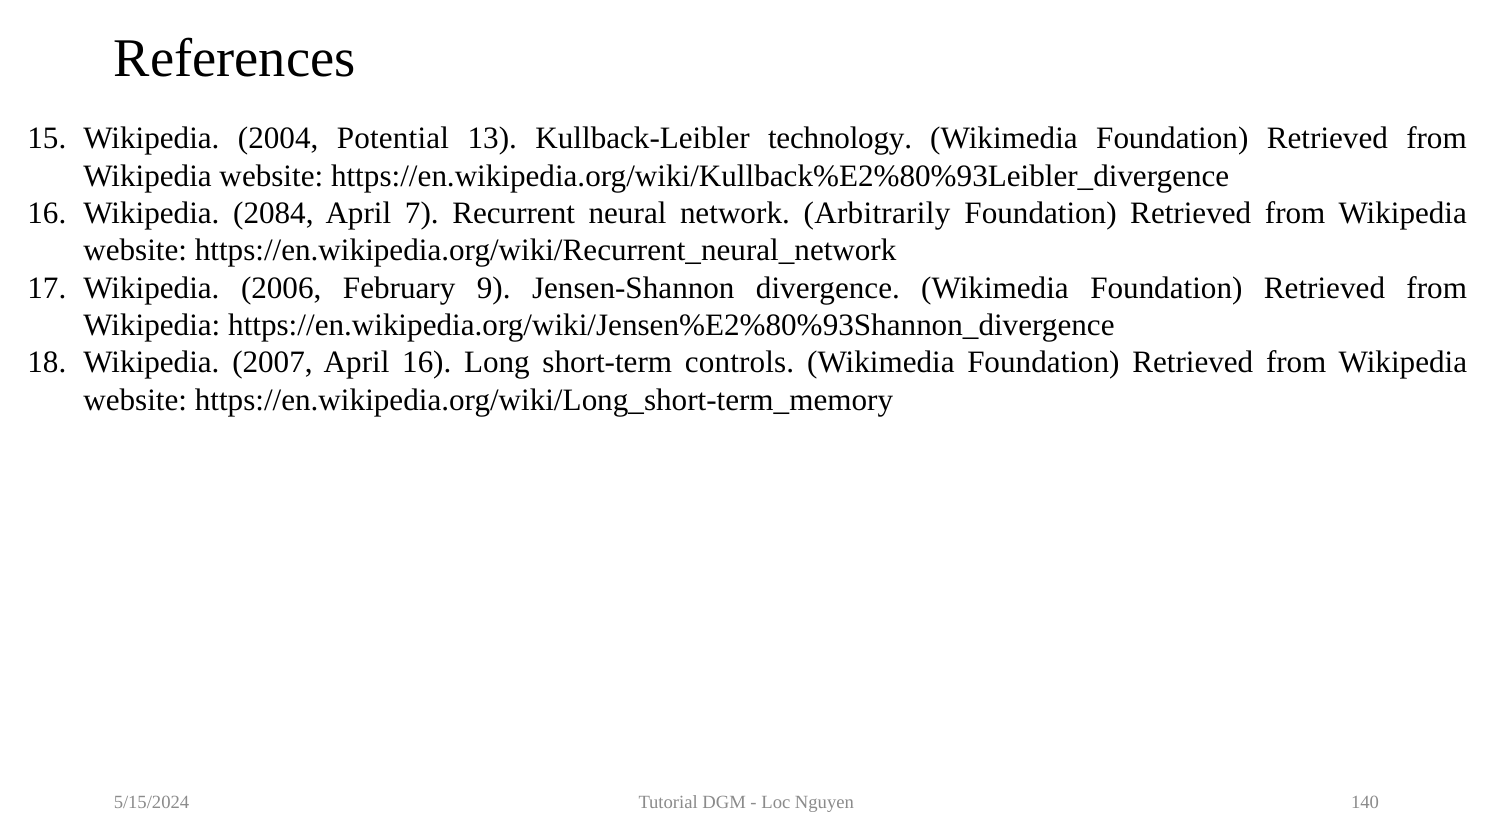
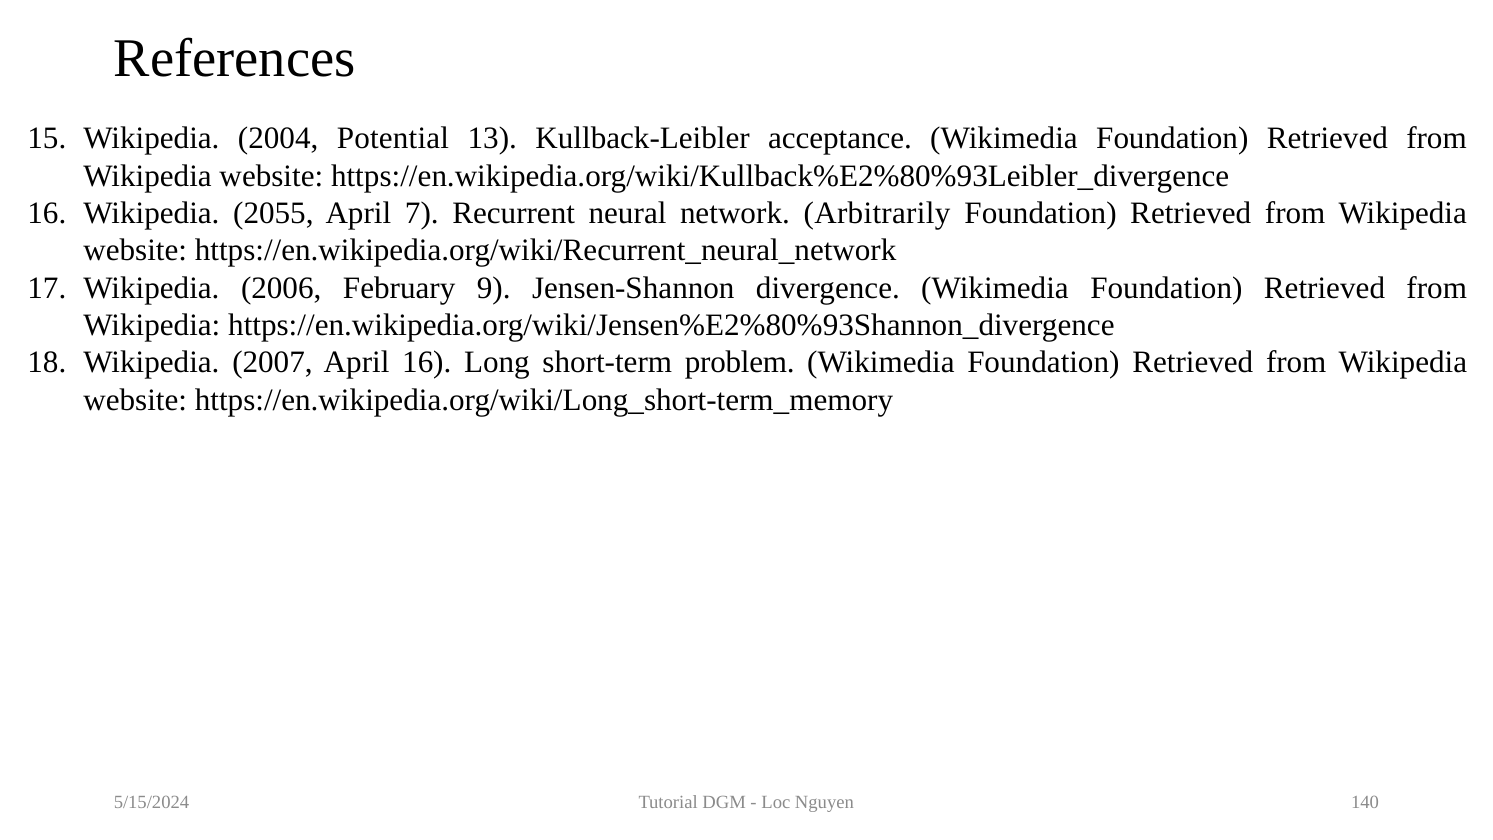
technology: technology -> acceptance
2084: 2084 -> 2055
controls: controls -> problem
